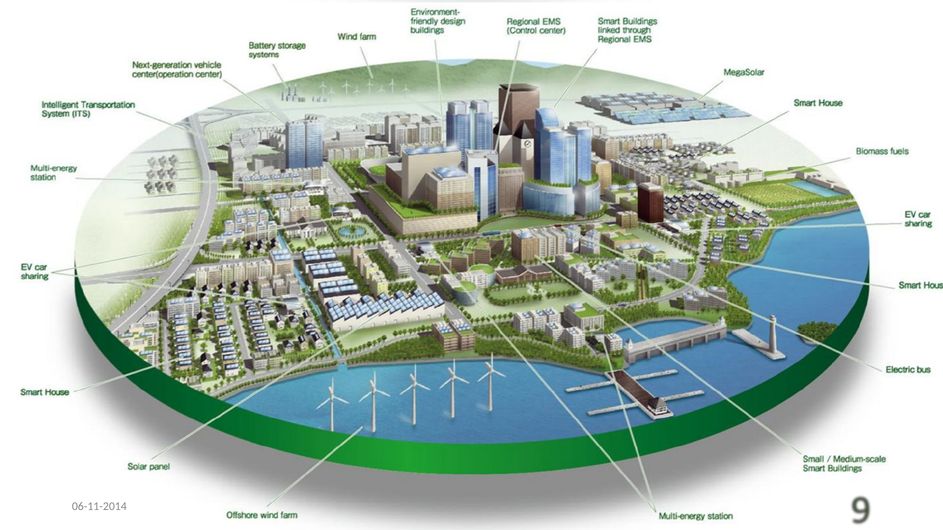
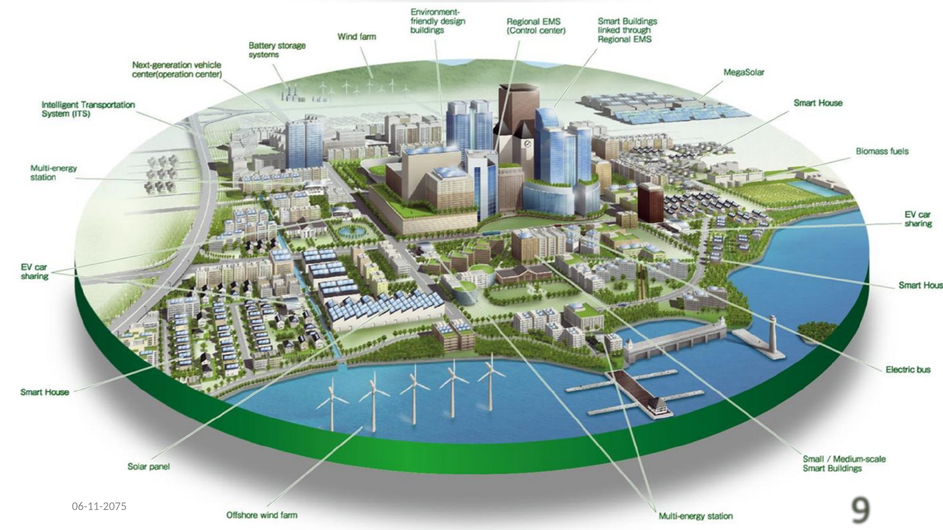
06-11-2014: 06-11-2014 -> 06-11-2075
